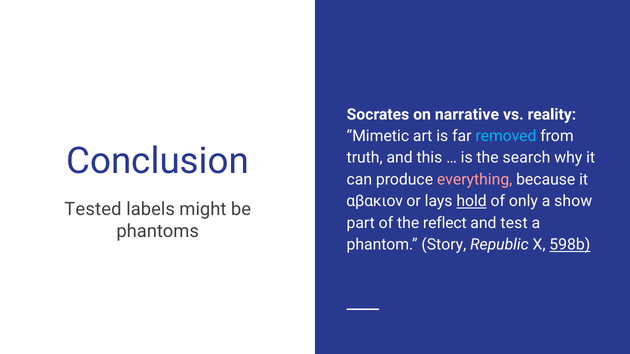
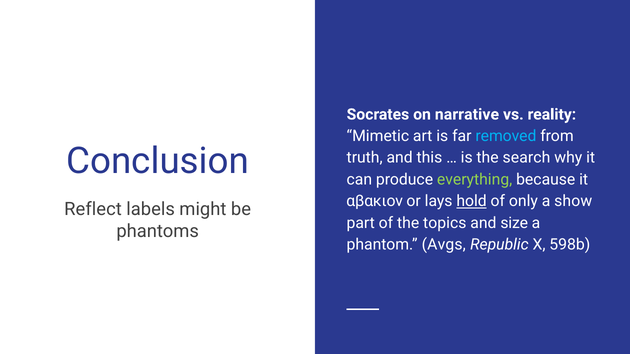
everything colour: pink -> light green
Tested: Tested -> Reflect
reflect: reflect -> topics
test: test -> size
Story: Story -> Avgs
598b underline: present -> none
